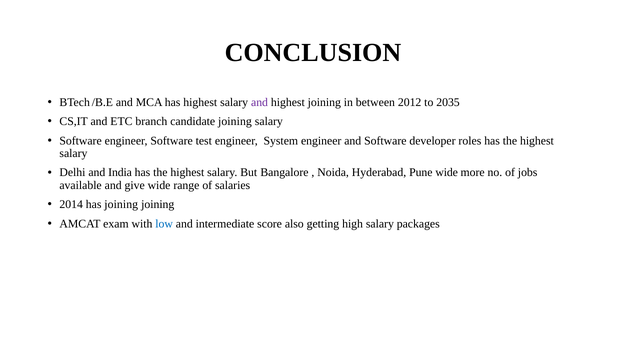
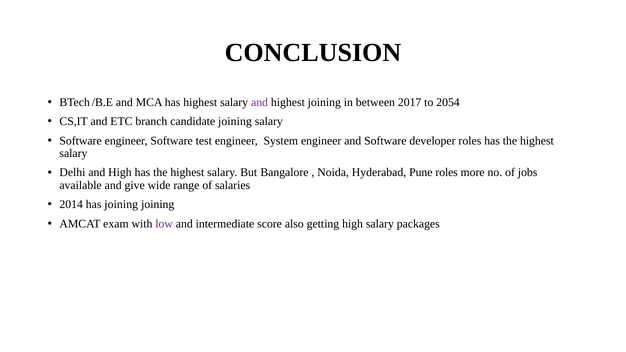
2012: 2012 -> 2017
2035: 2035 -> 2054
and India: India -> High
Pune wide: wide -> roles
low colour: blue -> purple
